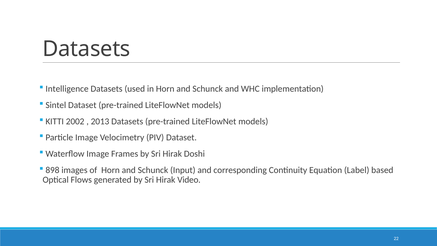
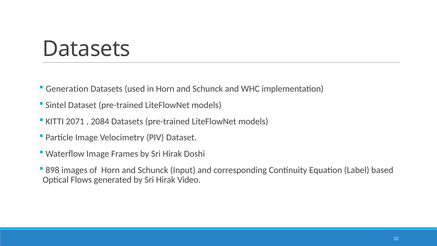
Intelligence: Intelligence -> Generation
2002: 2002 -> 2071
2013: 2013 -> 2084
